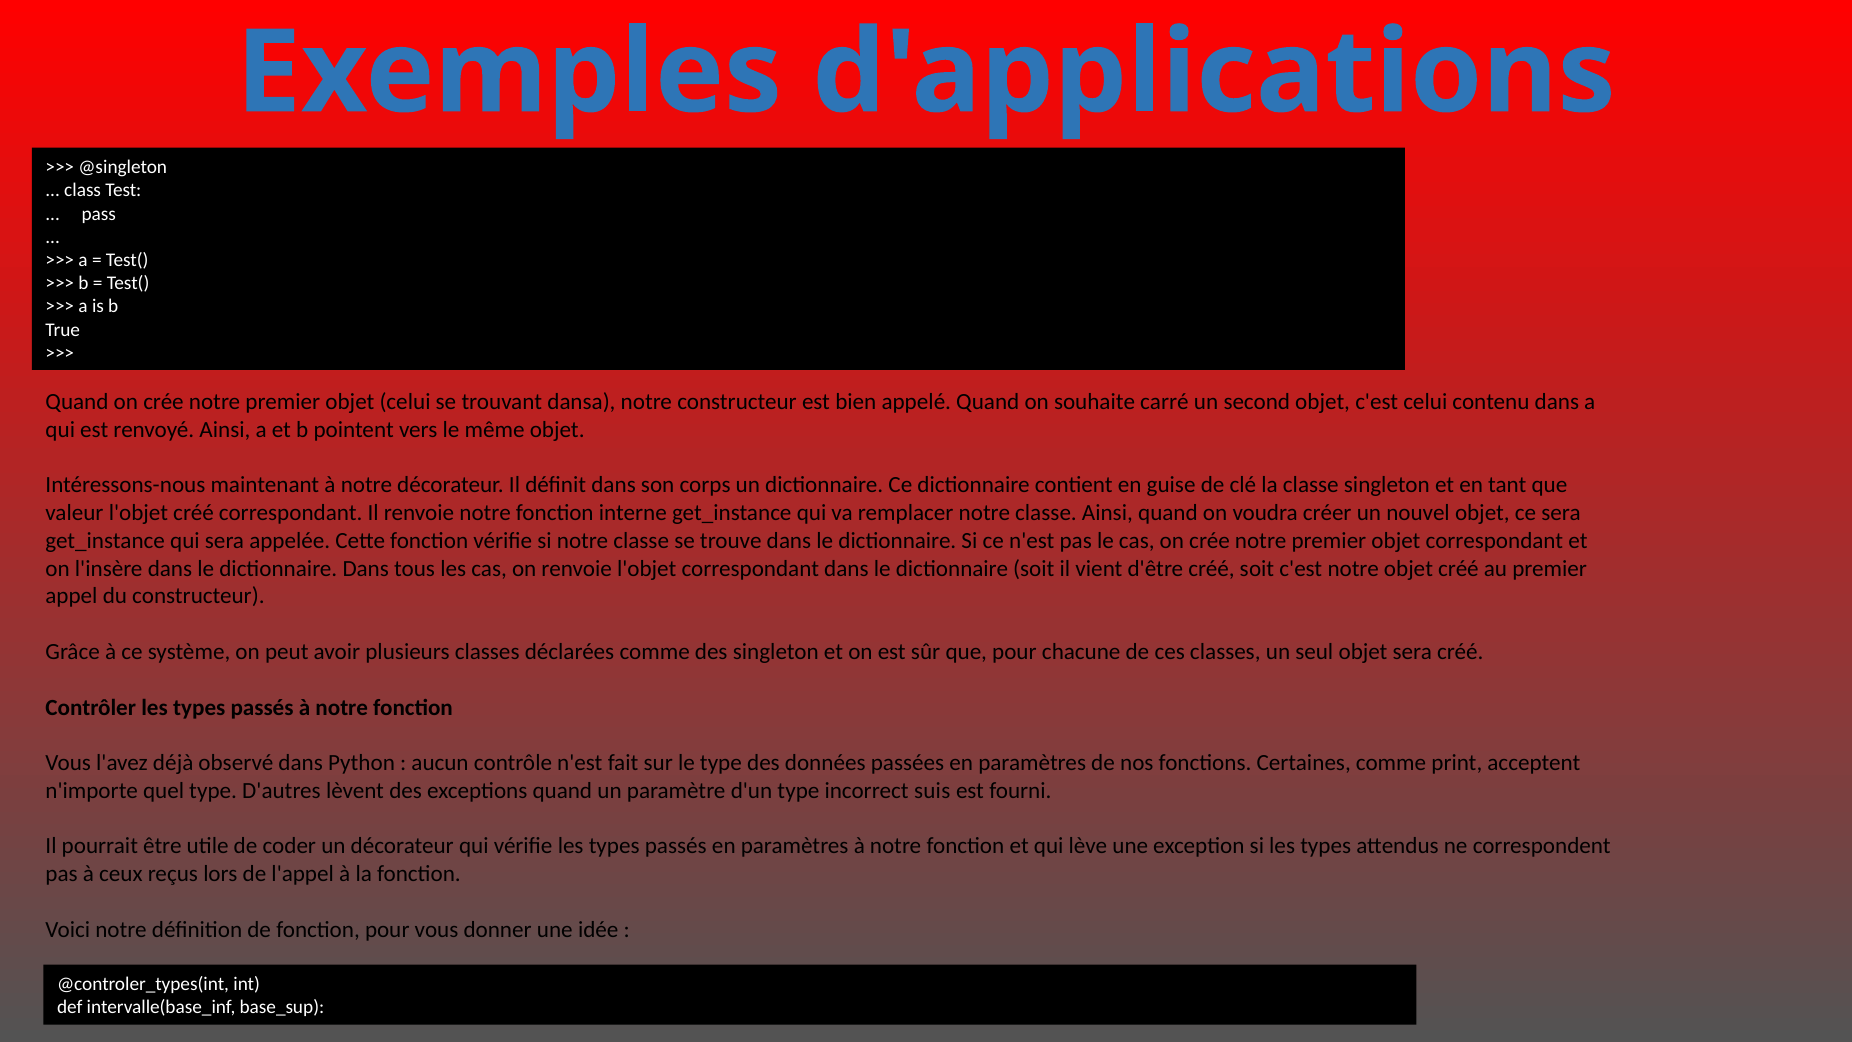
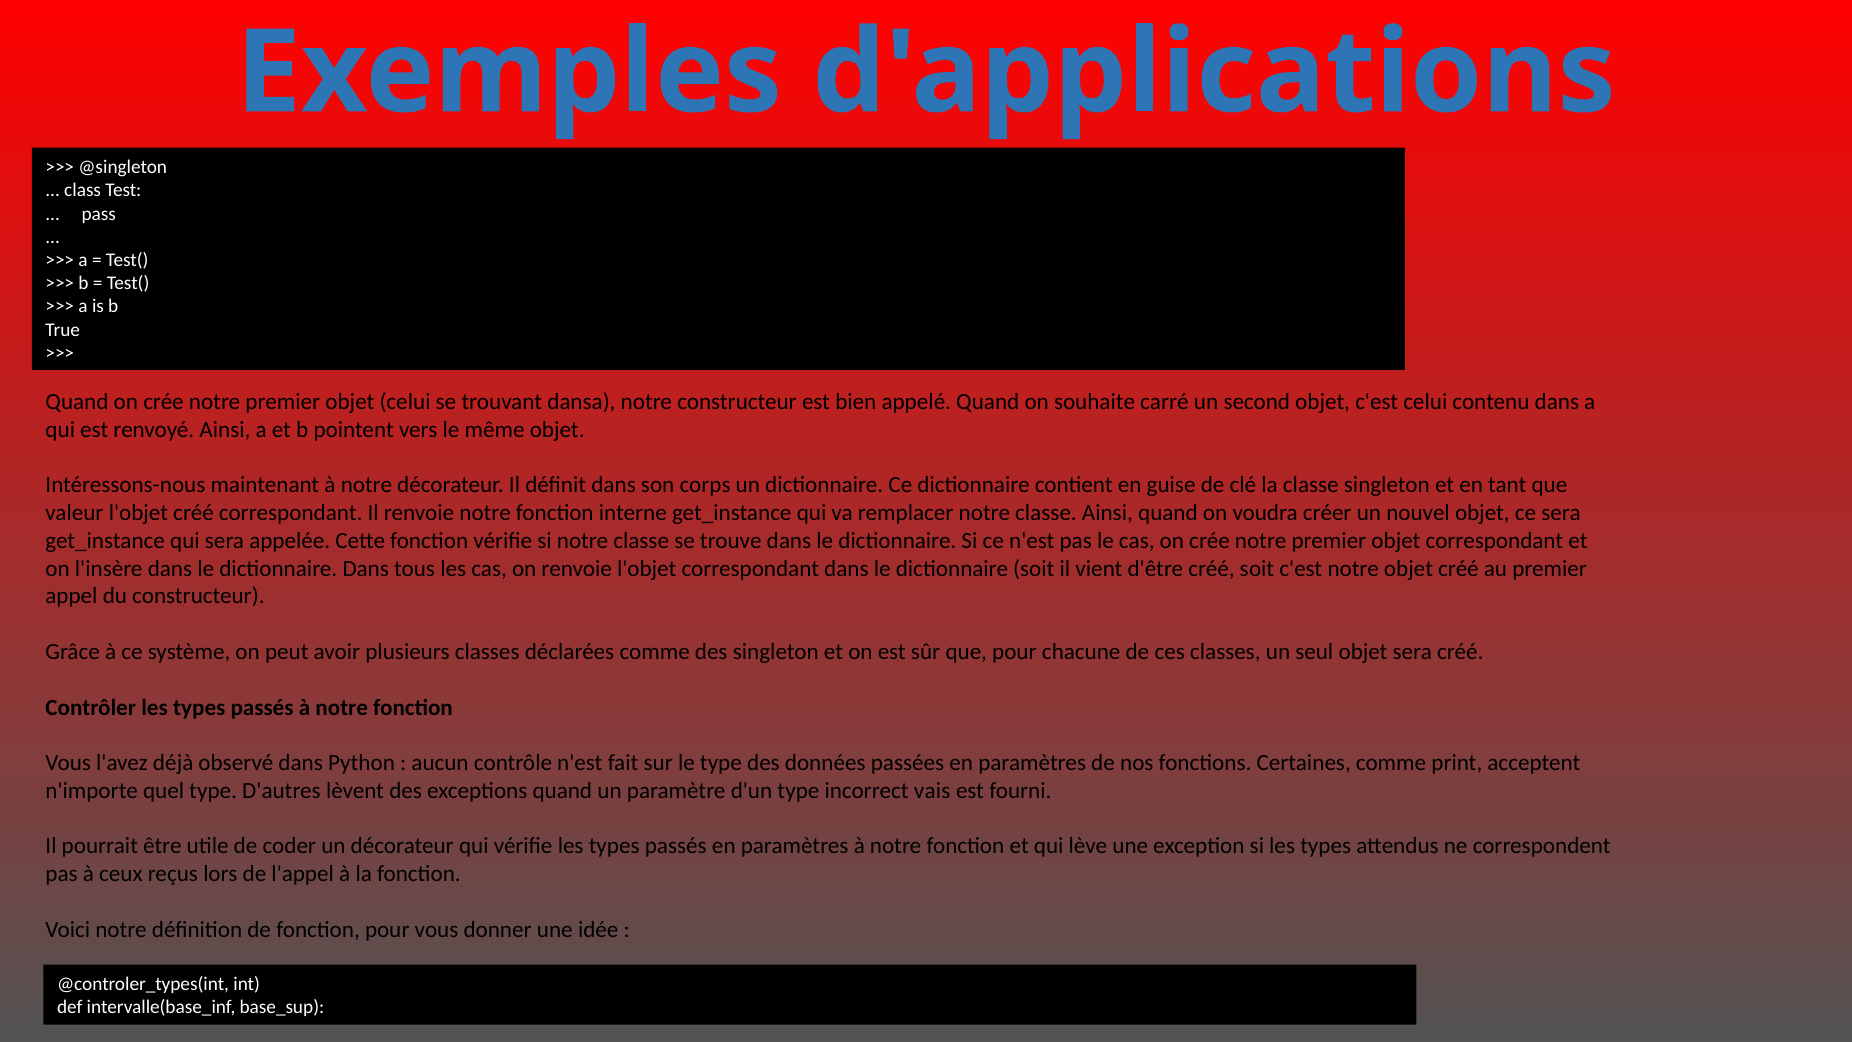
suis: suis -> vais
